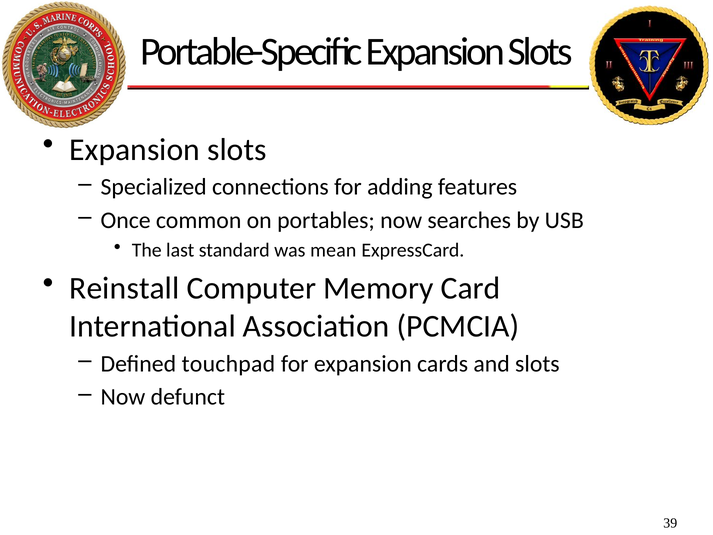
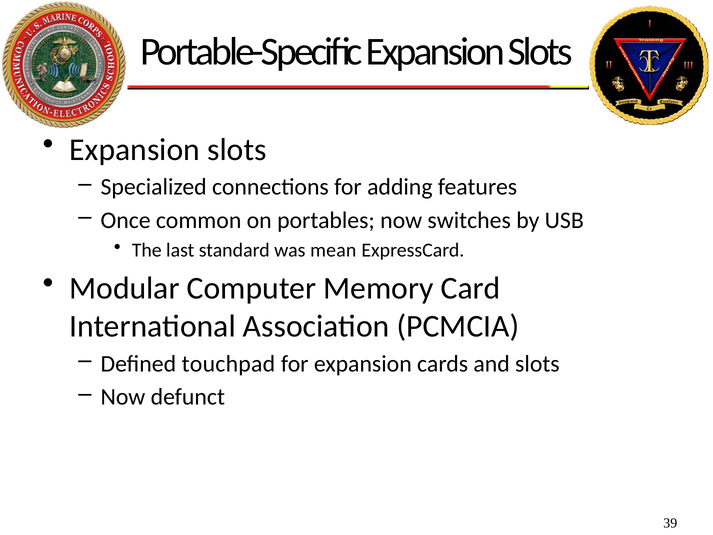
searches: searches -> switches
Reinstall: Reinstall -> Modular
